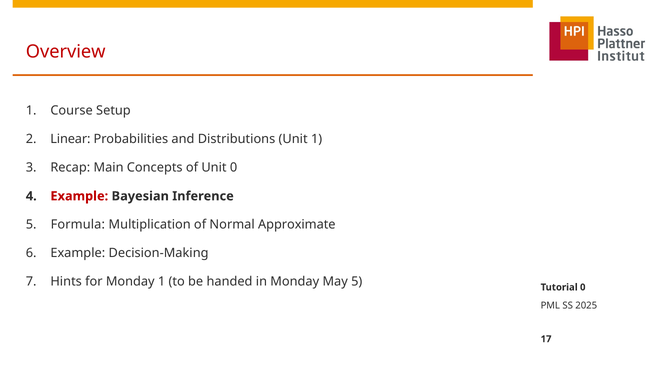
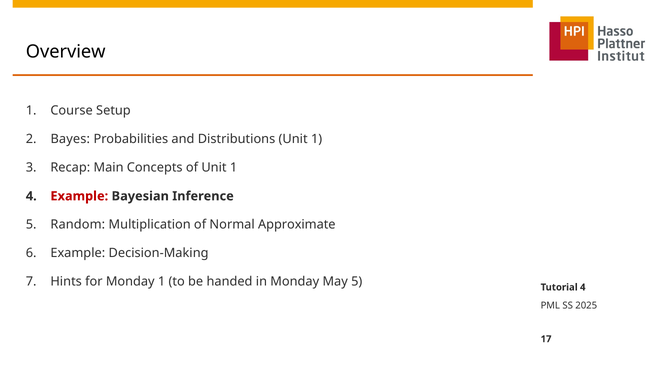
Overview colour: red -> black
Linear: Linear -> Bayes
of Unit 0: 0 -> 1
Formula: Formula -> Random
Tutorial 0: 0 -> 4
